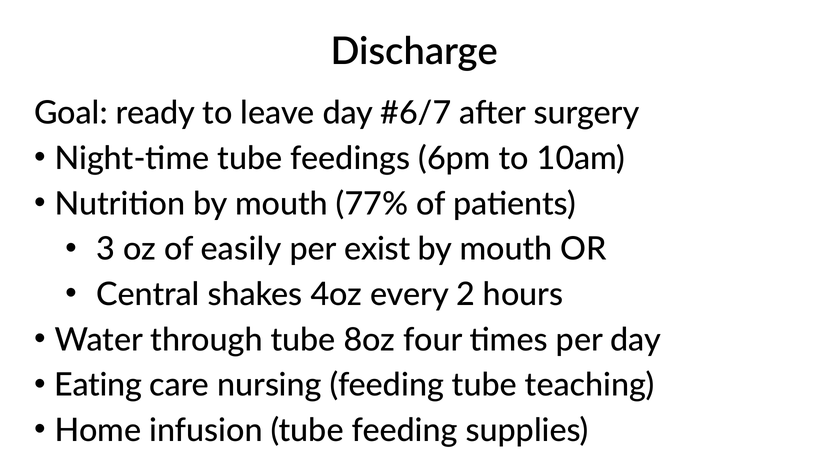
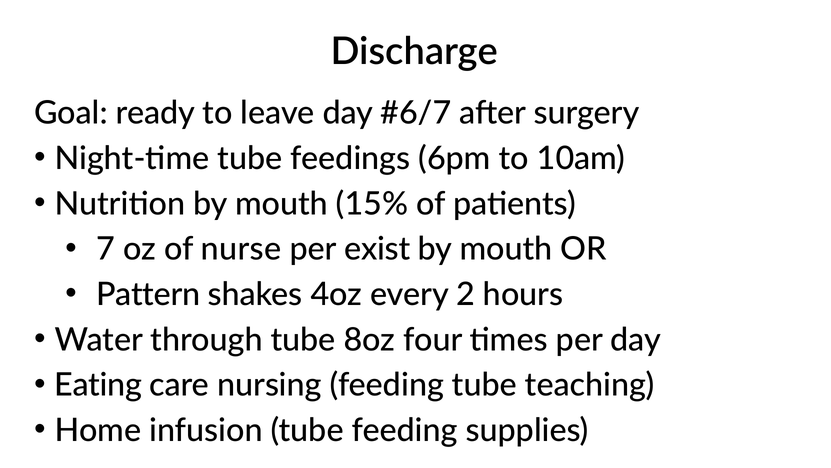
77%: 77% -> 15%
3: 3 -> 7
easily: easily -> nurse
Central: Central -> Pattern
